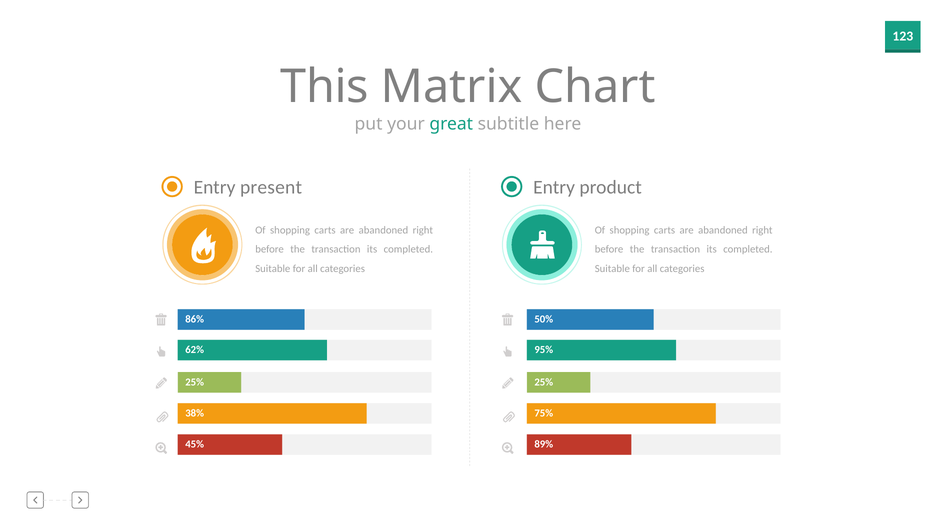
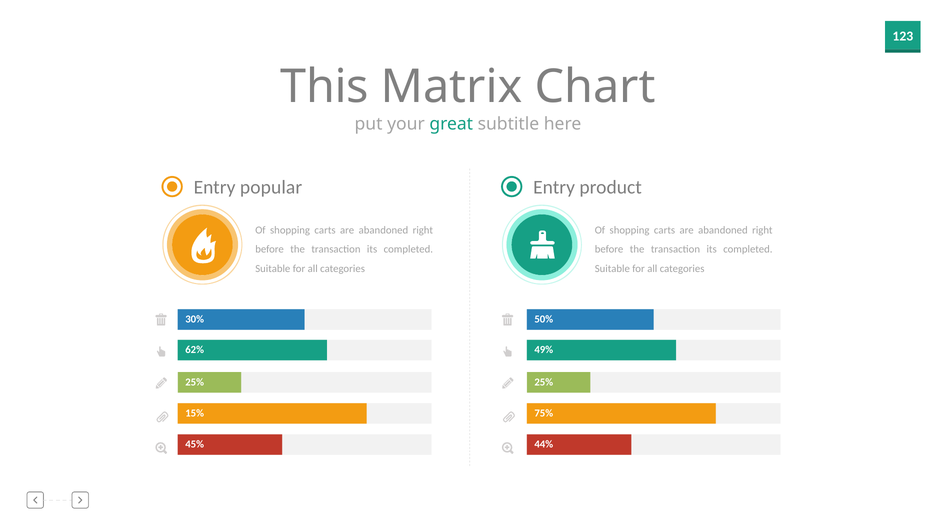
present: present -> popular
86%: 86% -> 30%
95%: 95% -> 49%
38%: 38% -> 15%
89%: 89% -> 44%
